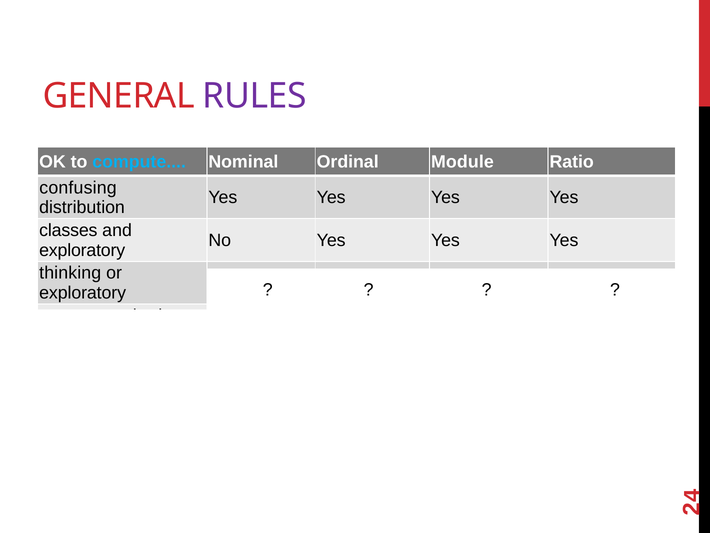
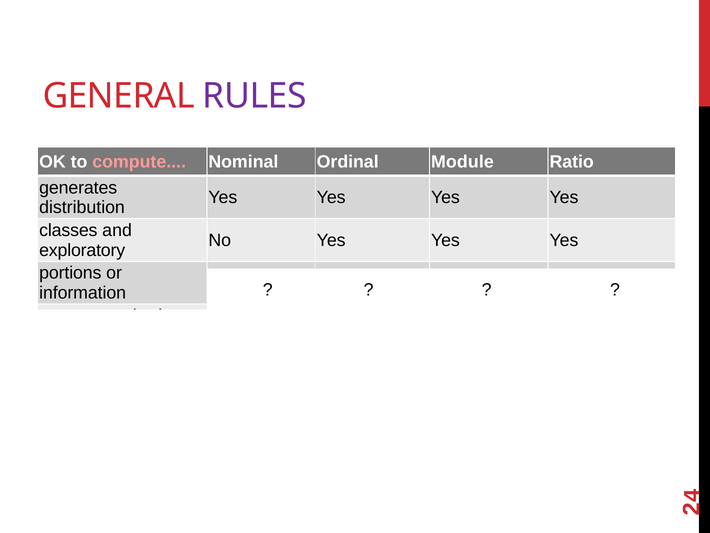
compute colour: light blue -> pink
confusing: confusing -> generates
thinking: thinking -> portions
exploratory at (83, 293): exploratory -> information
